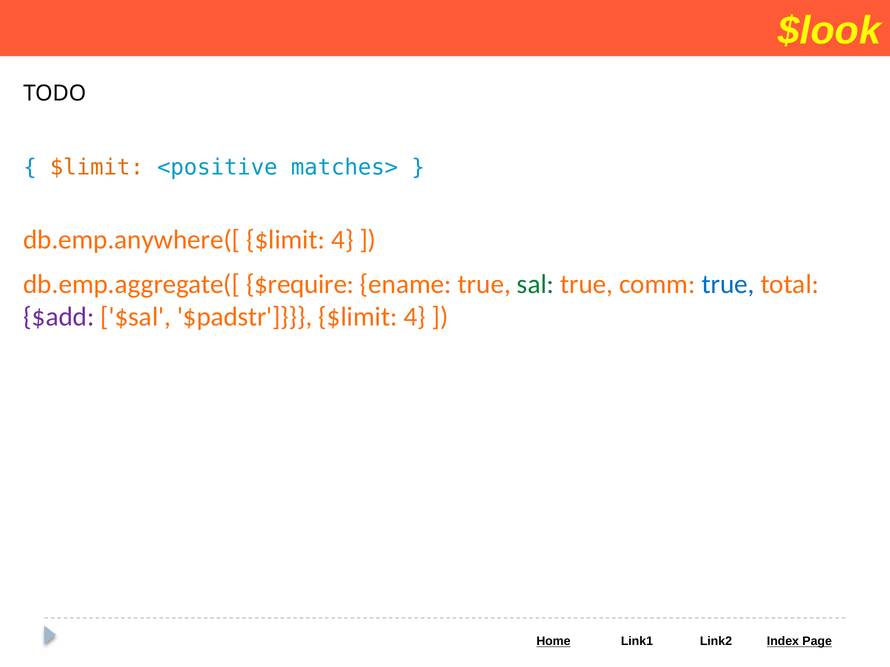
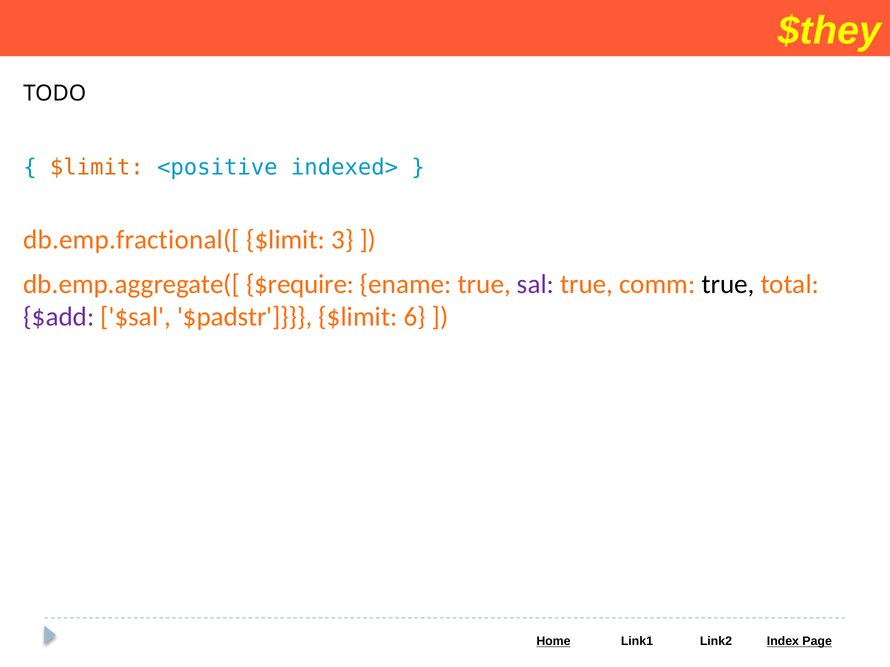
$look: $look -> $they
matches>: matches> -> indexed>
db.emp.anywhere([: db.emp.anywhere([ -> db.emp.fractional([
4 at (342, 240): 4 -> 3
sal colour: green -> purple
true at (728, 284) colour: blue -> black
4 at (415, 317): 4 -> 6
